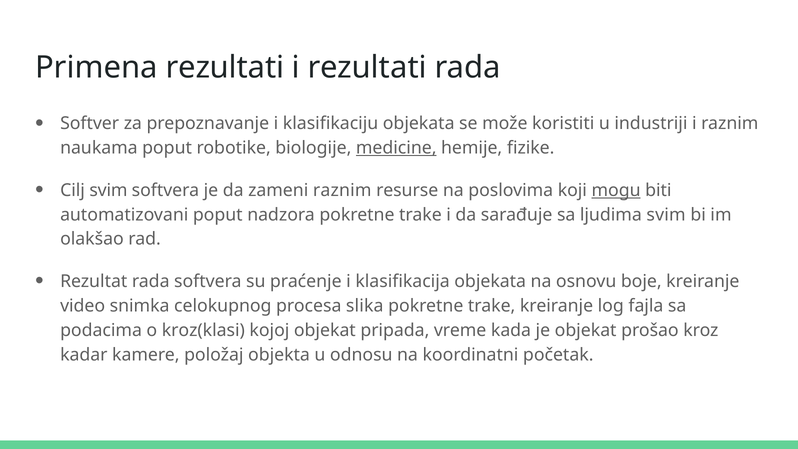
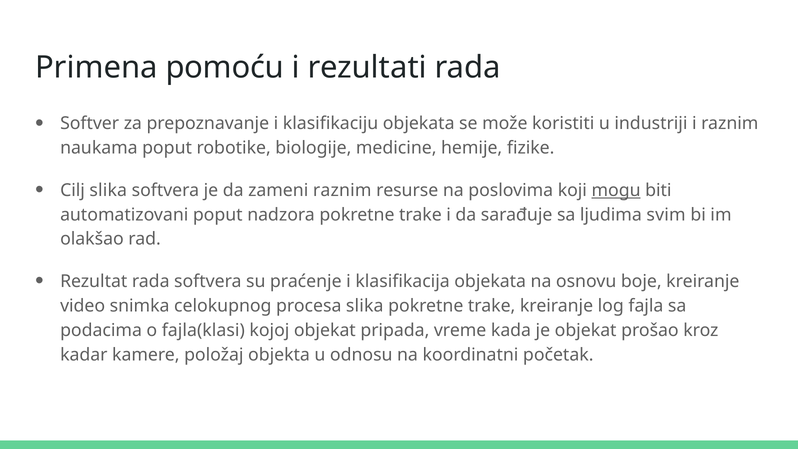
Primena rezultati: rezultati -> pomoću
medicine underline: present -> none
Cilj svim: svim -> slika
kroz(klasi: kroz(klasi -> fajla(klasi
